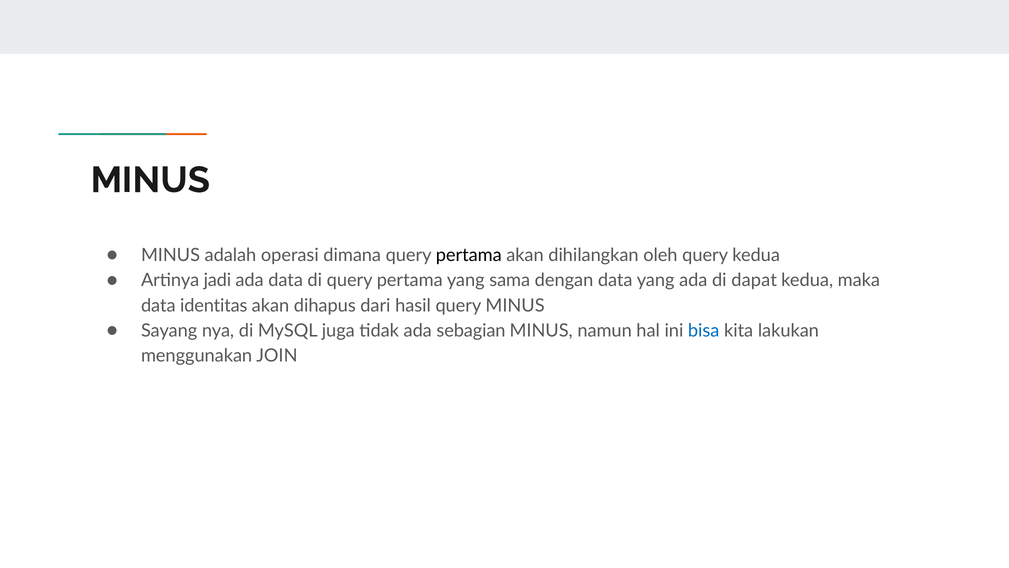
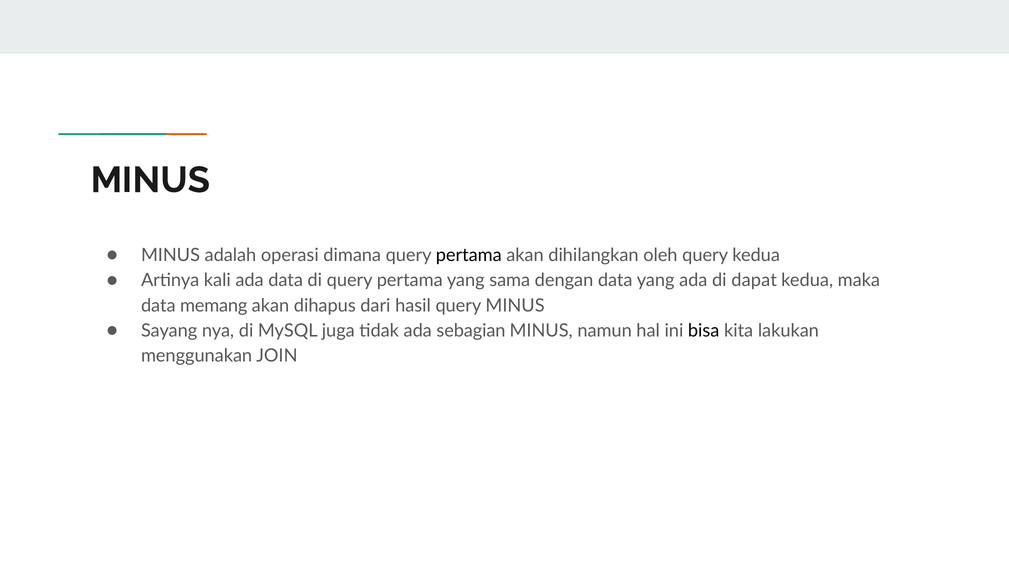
jadi: jadi -> kali
identitas: identitas -> memang
bisa colour: blue -> black
